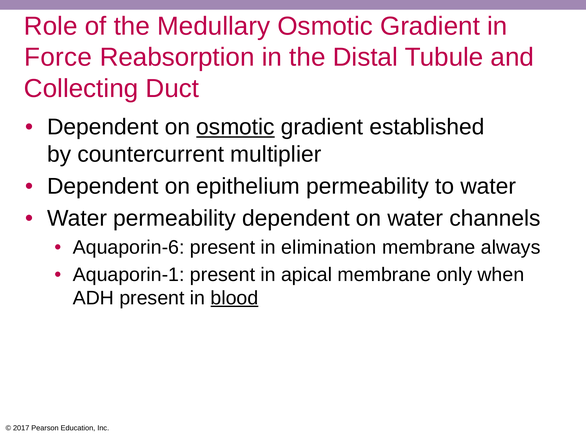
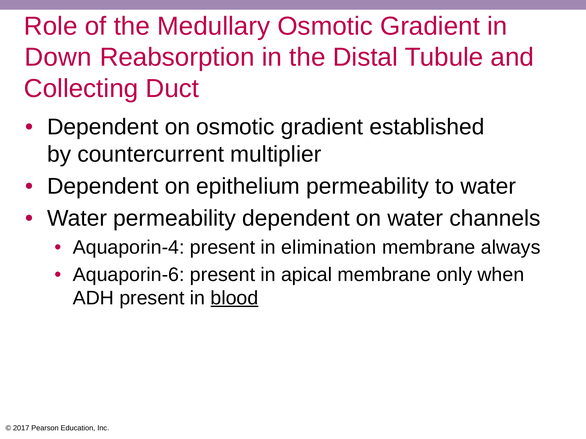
Force: Force -> Down
osmotic at (236, 127) underline: present -> none
Aquaporin-6: Aquaporin-6 -> Aquaporin-4
Aquaporin-1: Aquaporin-1 -> Aquaporin-6
